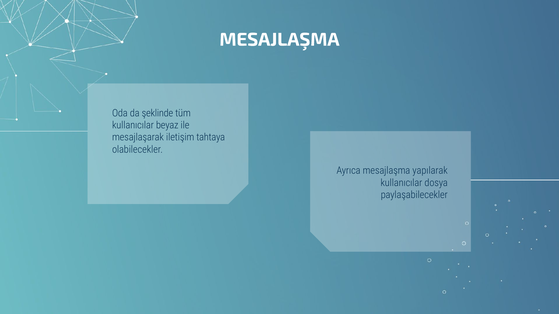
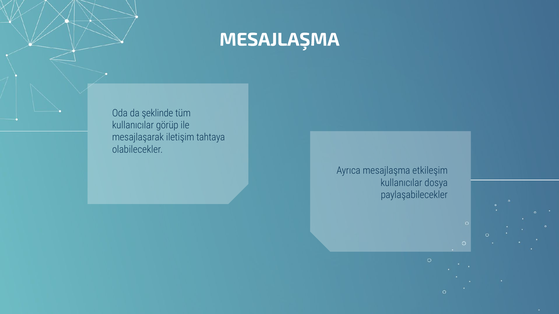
beyaz: beyaz -> görüp
yapılarak: yapılarak -> etkileşim
